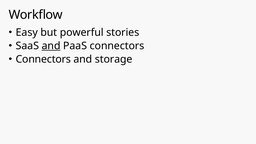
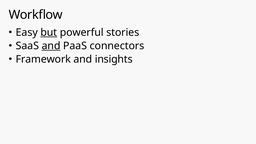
but underline: none -> present
Connectors at (43, 59): Connectors -> Framework
storage: storage -> insights
